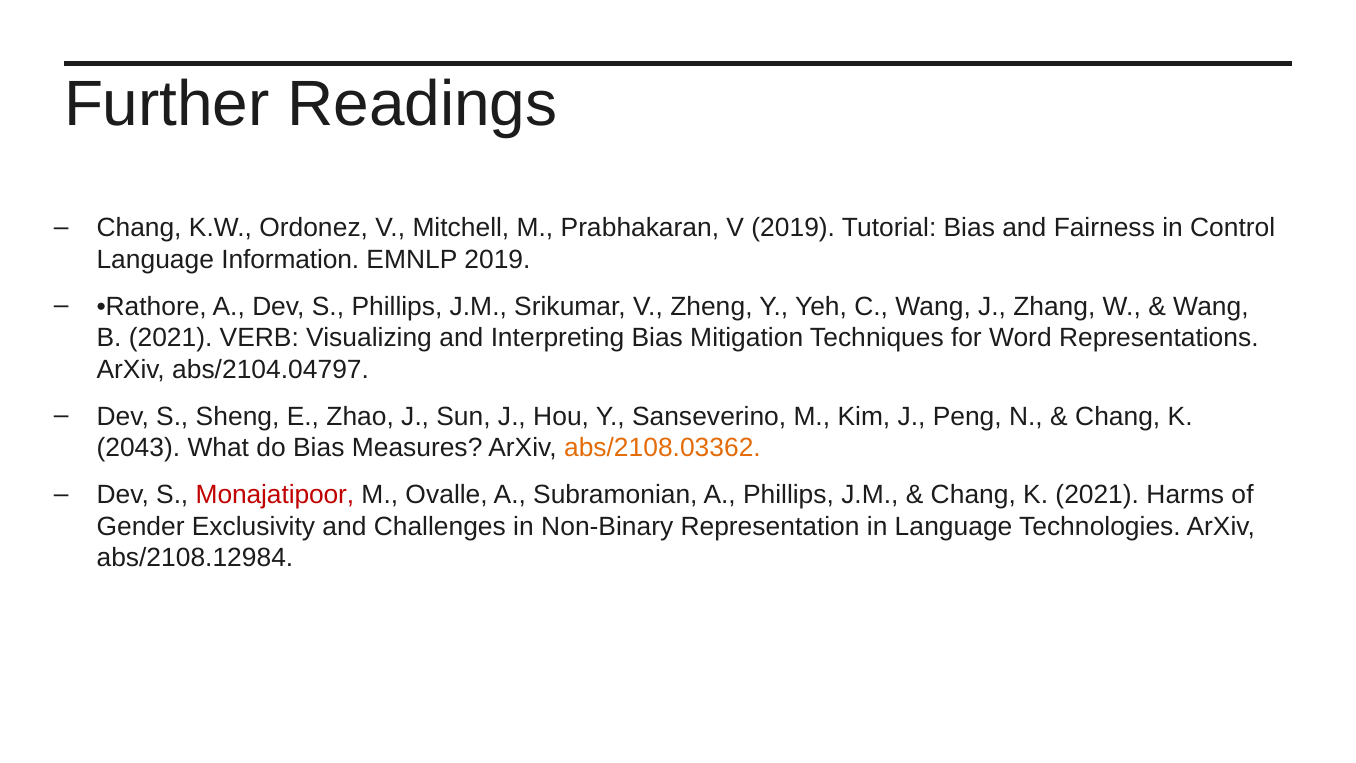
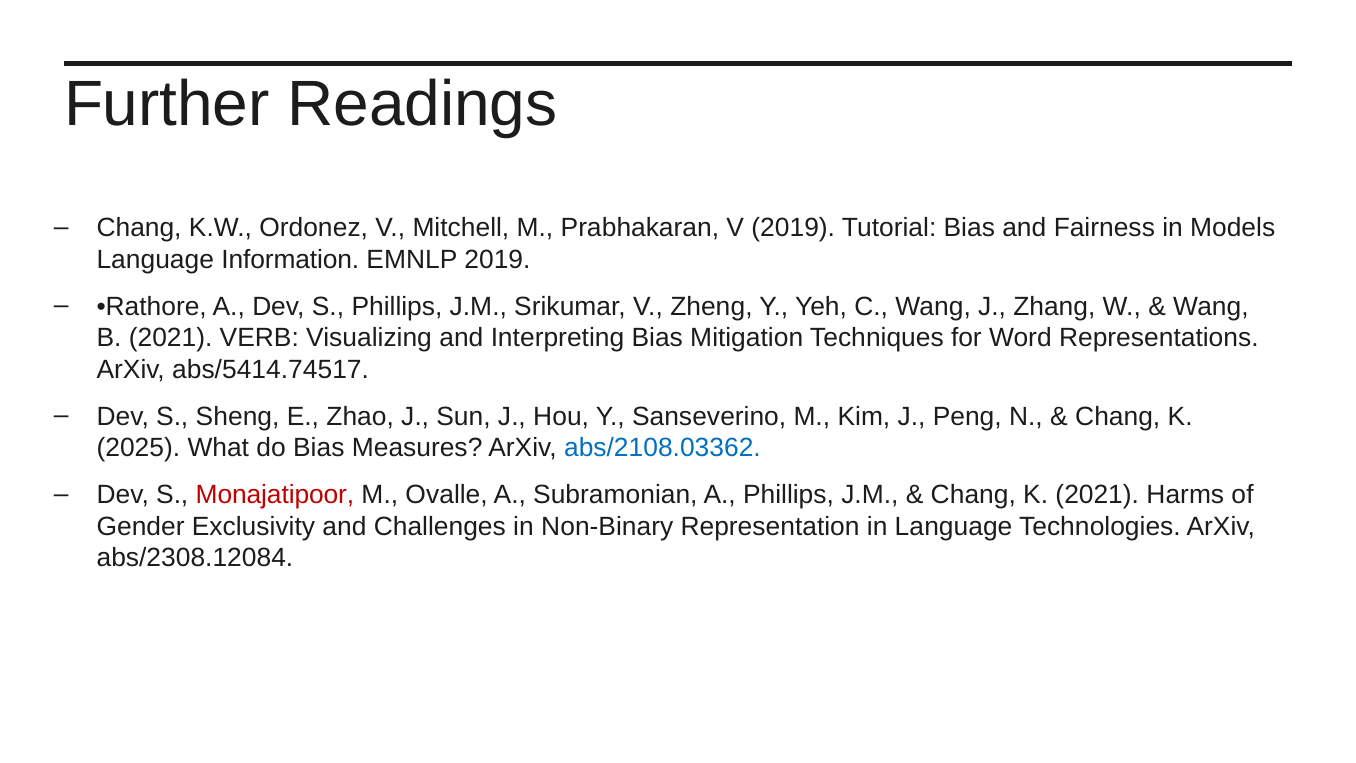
Control: Control -> Models
abs/2104.04797: abs/2104.04797 -> abs/5414.74517
2043: 2043 -> 2025
abs/2108.03362 colour: orange -> blue
abs/2108.12984: abs/2108.12984 -> abs/2308.12084
